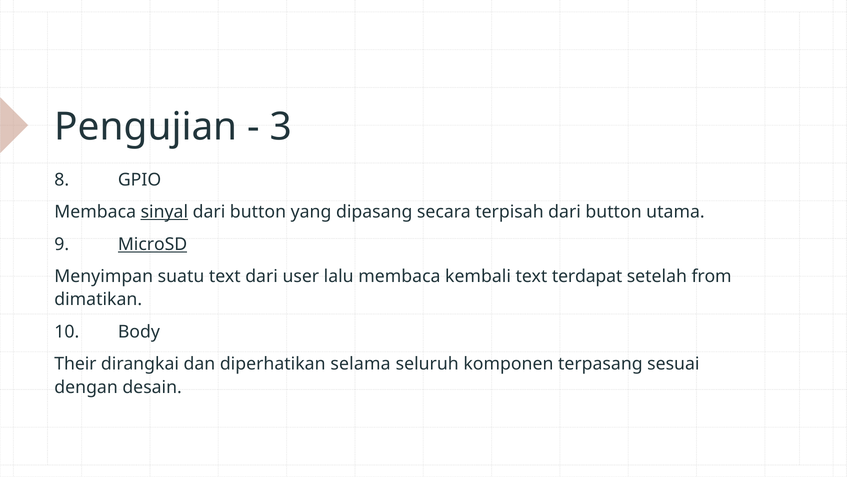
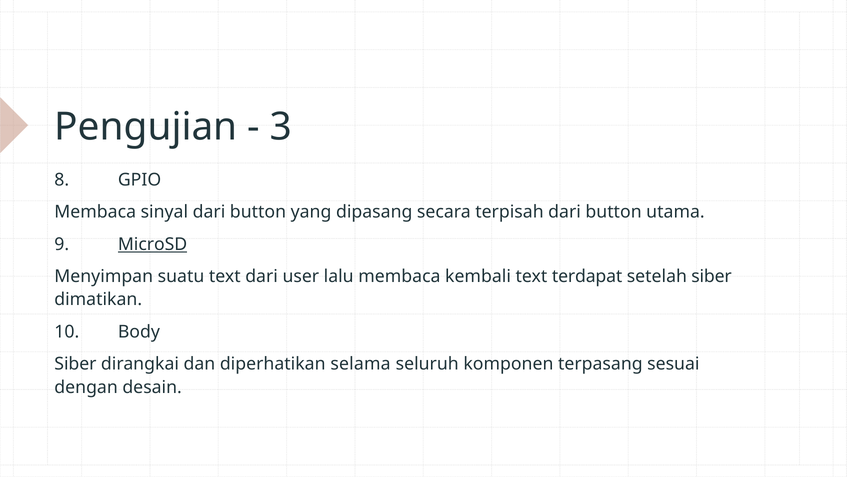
sinyal underline: present -> none
setelah from: from -> siber
Their at (75, 364): Their -> Siber
